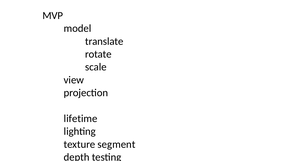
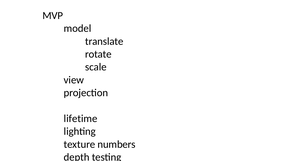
segment: segment -> numbers
